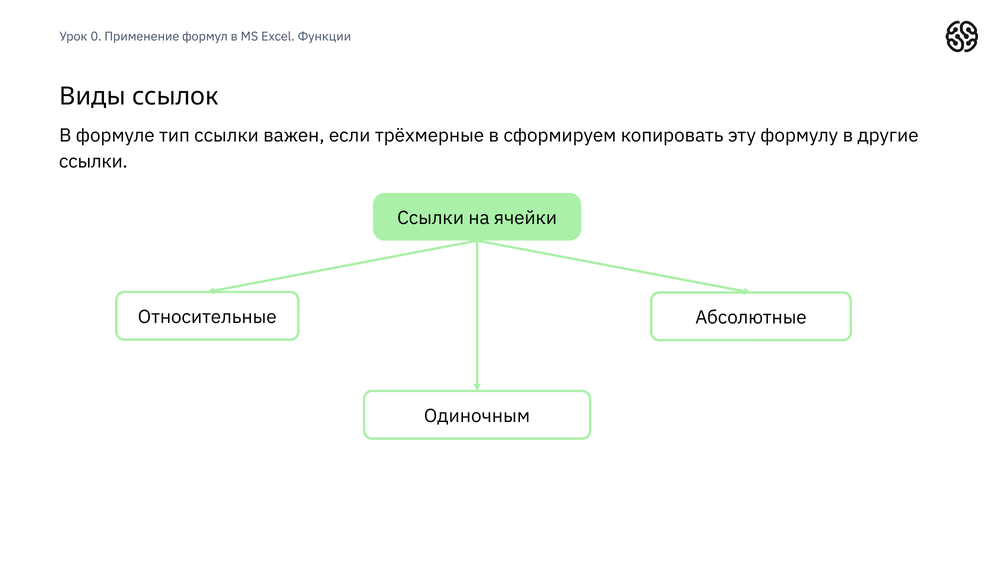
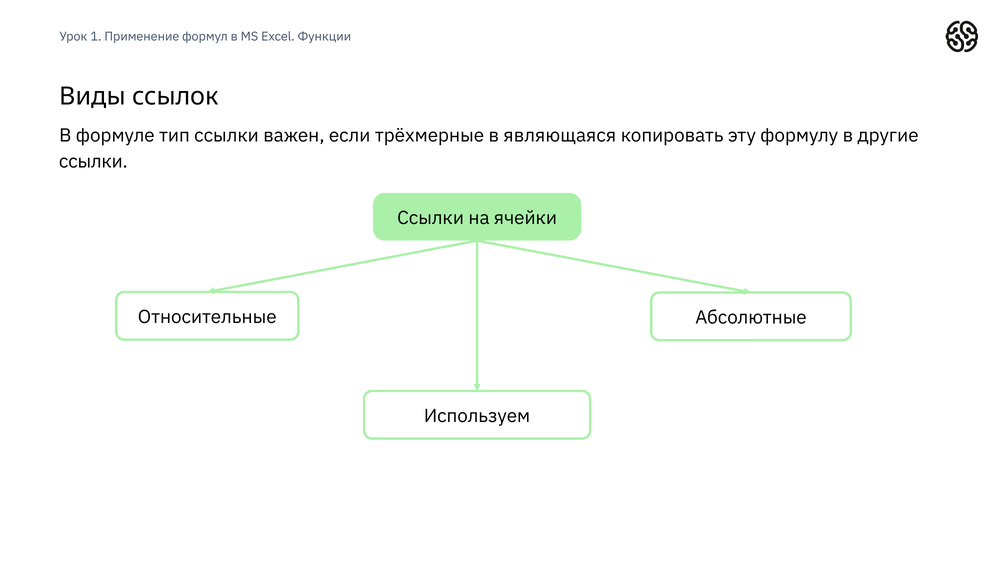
0: 0 -> 1
сформируем: сформируем -> являющаяся
Одиночным: Одиночным -> Используем
